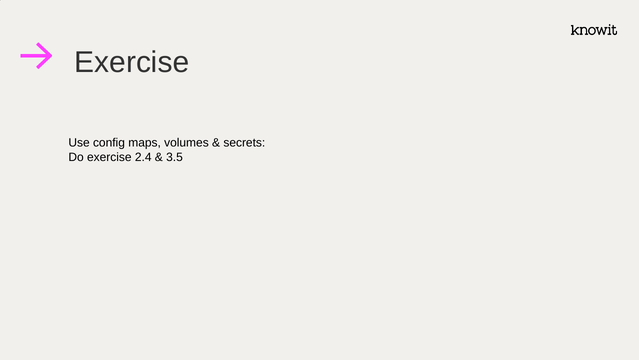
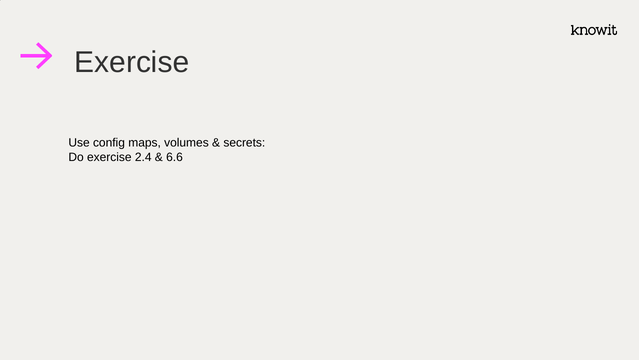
3.5: 3.5 -> 6.6
